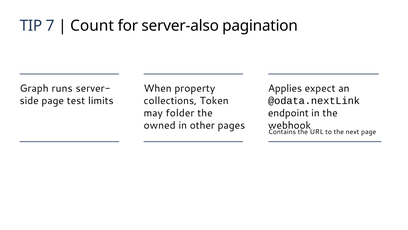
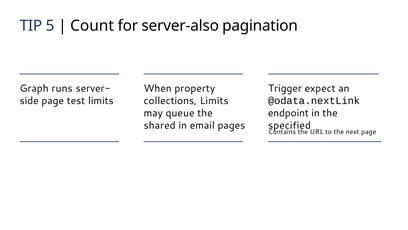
7: 7 -> 5
Applies: Applies -> Trigger
collections Token: Token -> Limits
folder: folder -> queue
owned: owned -> shared
other: other -> email
webhook: webhook -> specified
